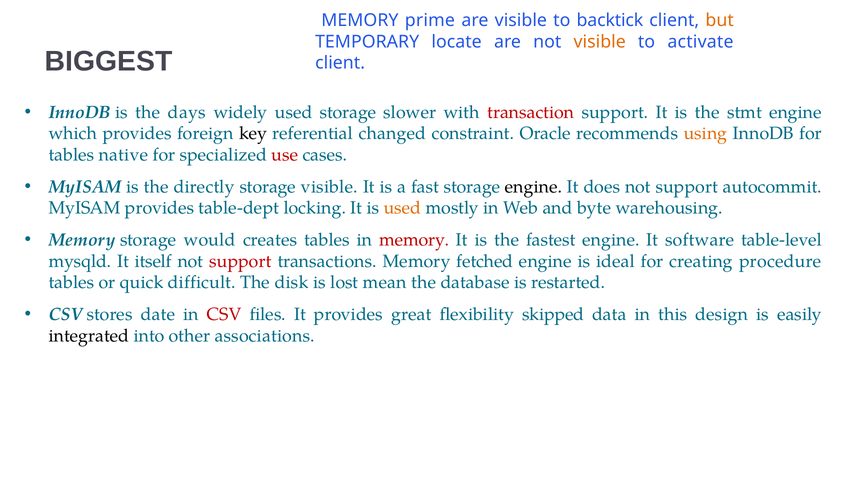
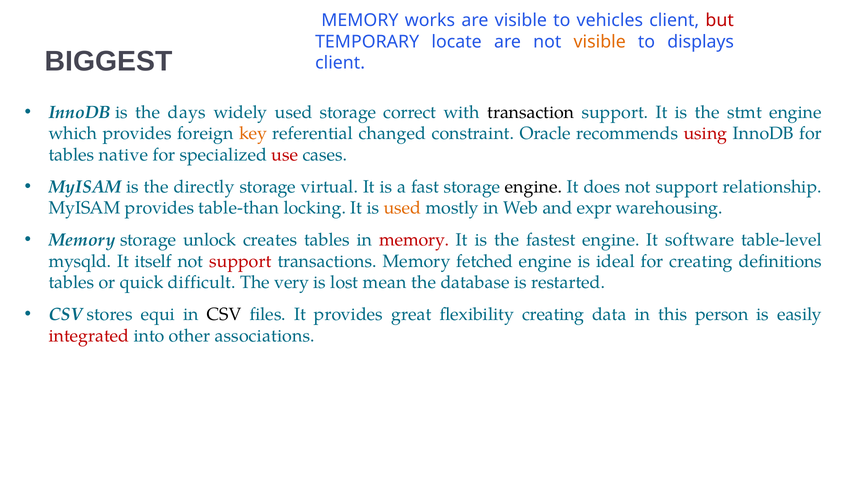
prime: prime -> works
backtick: backtick -> vehicles
but colour: orange -> red
activate: activate -> displays
slower: slower -> correct
transaction colour: red -> black
key colour: black -> orange
using colour: orange -> red
storage visible: visible -> virtual
autocommit: autocommit -> relationship
table-dept: table-dept -> table-than
byte: byte -> expr
would: would -> unlock
procedure: procedure -> definitions
disk: disk -> very
date: date -> equi
CSV at (224, 315) colour: red -> black
flexibility skipped: skipped -> creating
design: design -> person
integrated colour: black -> red
